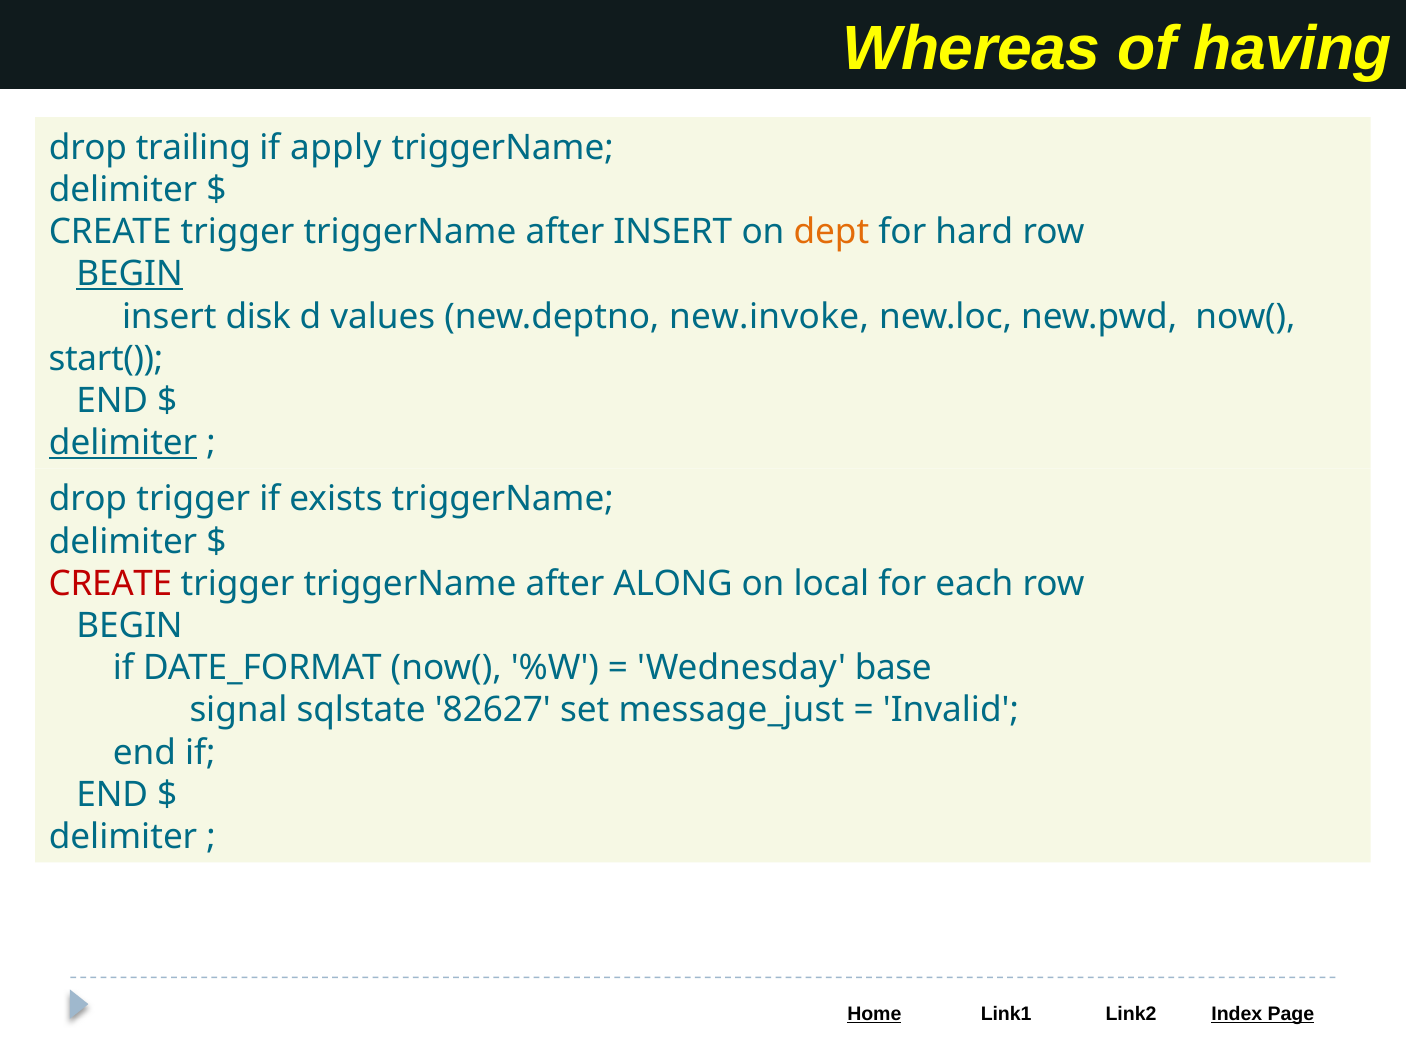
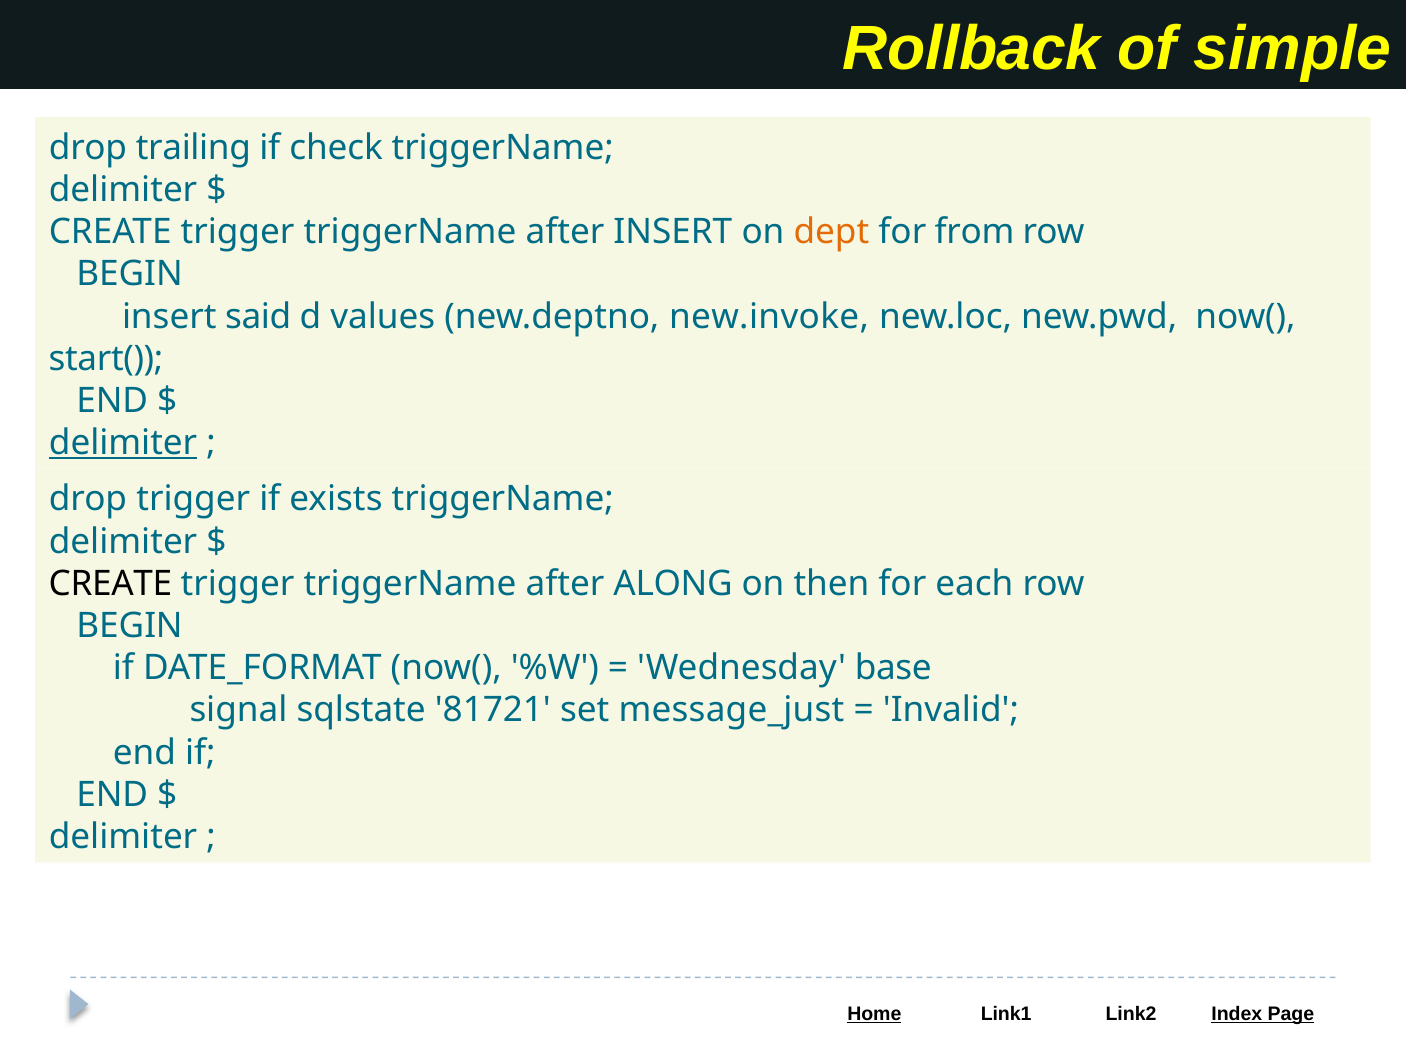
Whereas: Whereas -> Rollback
having: having -> simple
apply: apply -> check
hard: hard -> from
BEGIN at (130, 274) underline: present -> none
disk: disk -> said
CREATE at (110, 583) colour: red -> black
local: local -> then
82627: 82627 -> 81721
